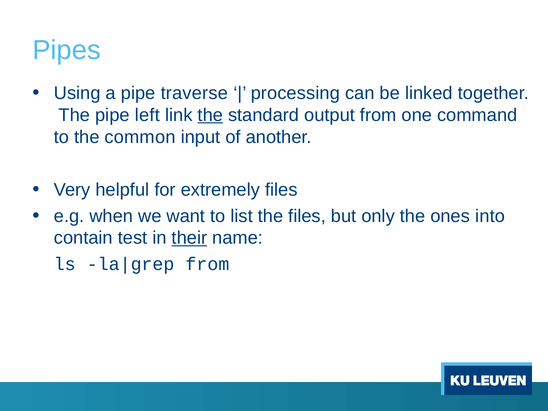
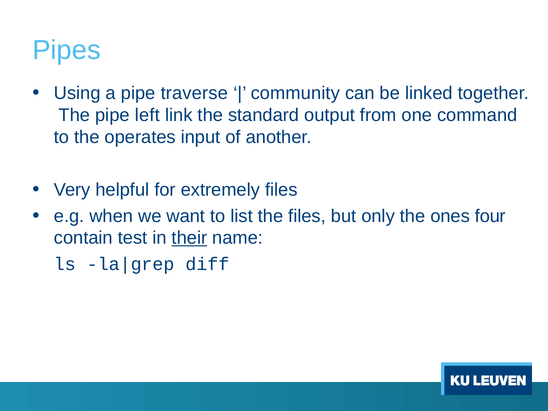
processing: processing -> community
the at (210, 115) underline: present -> none
common: common -> operates
into: into -> four
from at (207, 264): from -> diff
